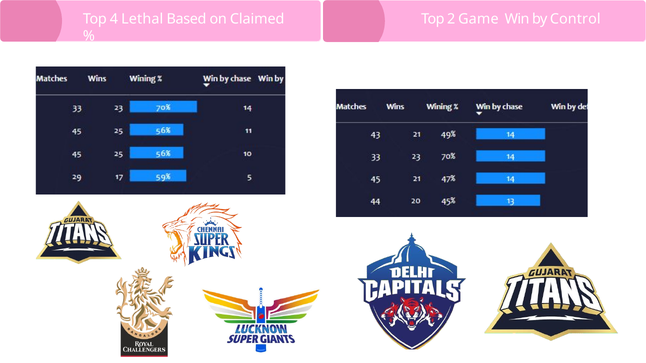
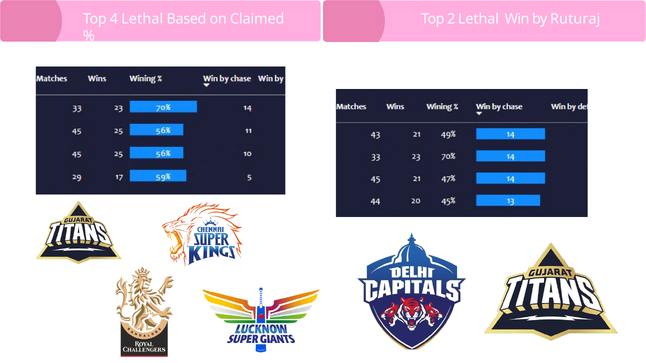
2 Game: Game -> Lethal
Control: Control -> Ruturaj
